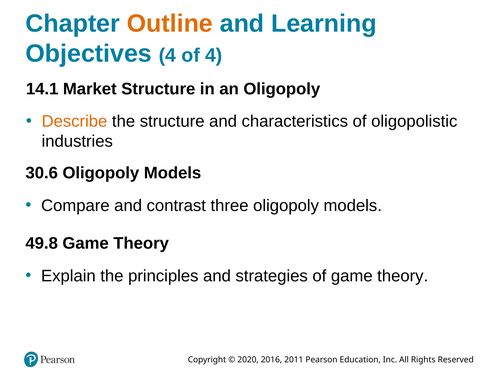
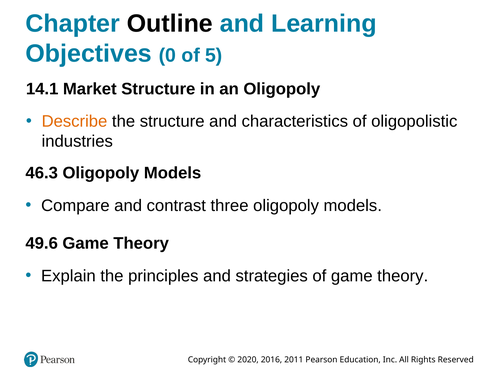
Outline colour: orange -> black
Objectives 4: 4 -> 0
of 4: 4 -> 5
30.6: 30.6 -> 46.3
49.8: 49.8 -> 49.6
